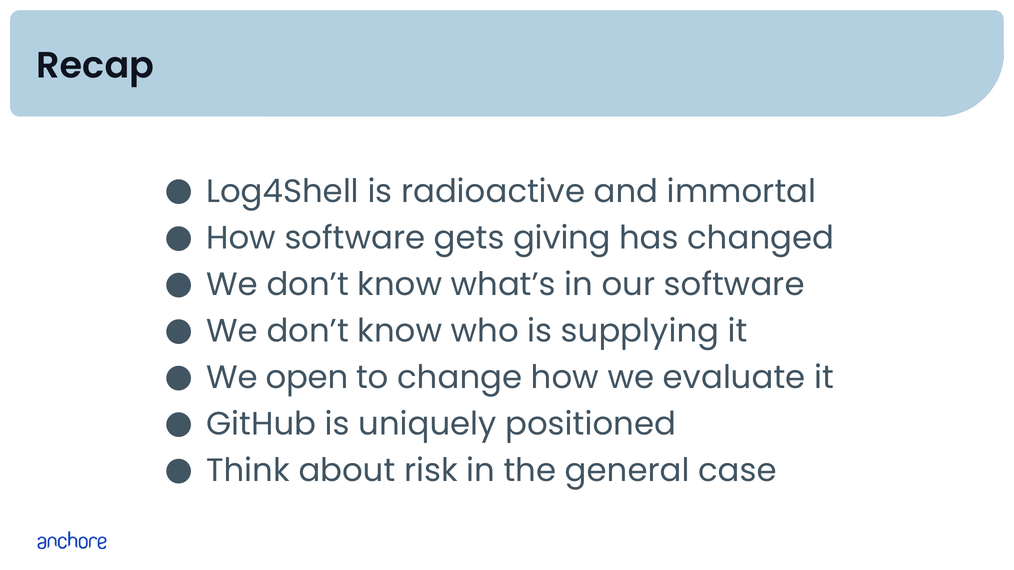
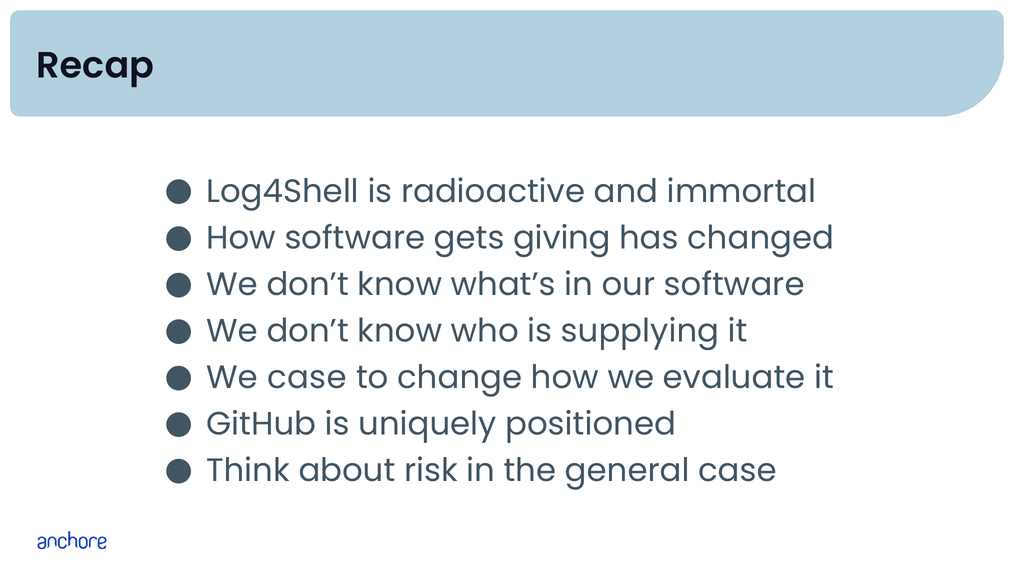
We open: open -> case
